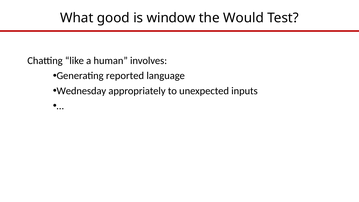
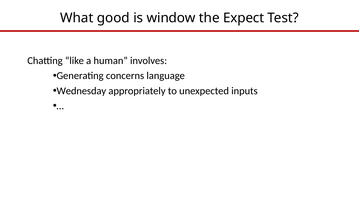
Would: Would -> Expect
reported: reported -> concerns
